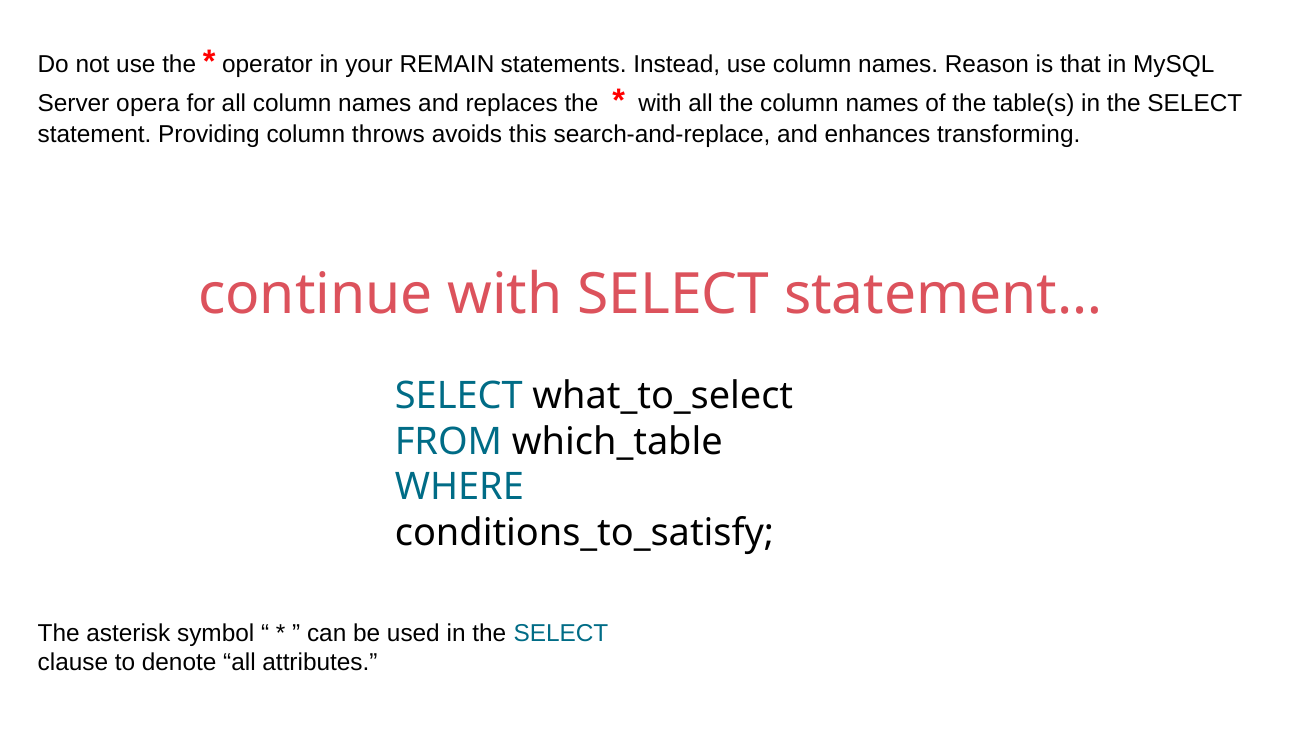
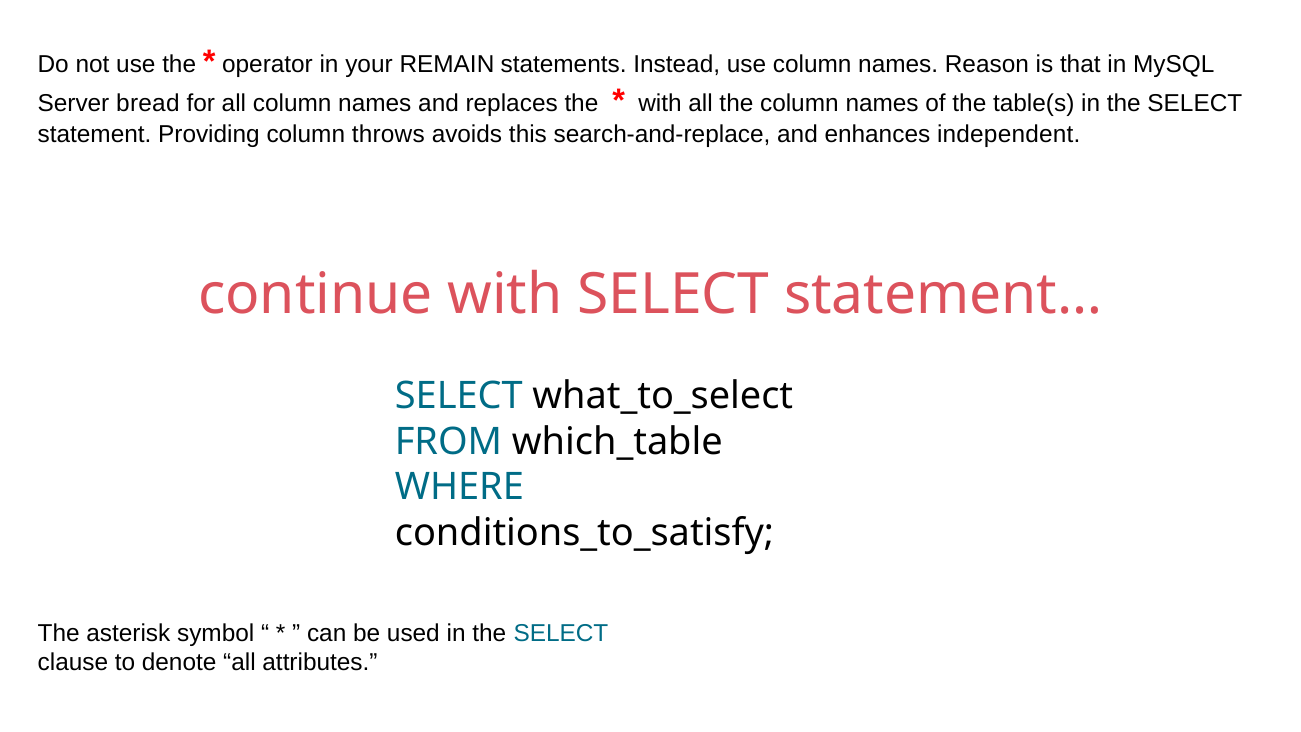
opera: opera -> bread
transforming: transforming -> independent
